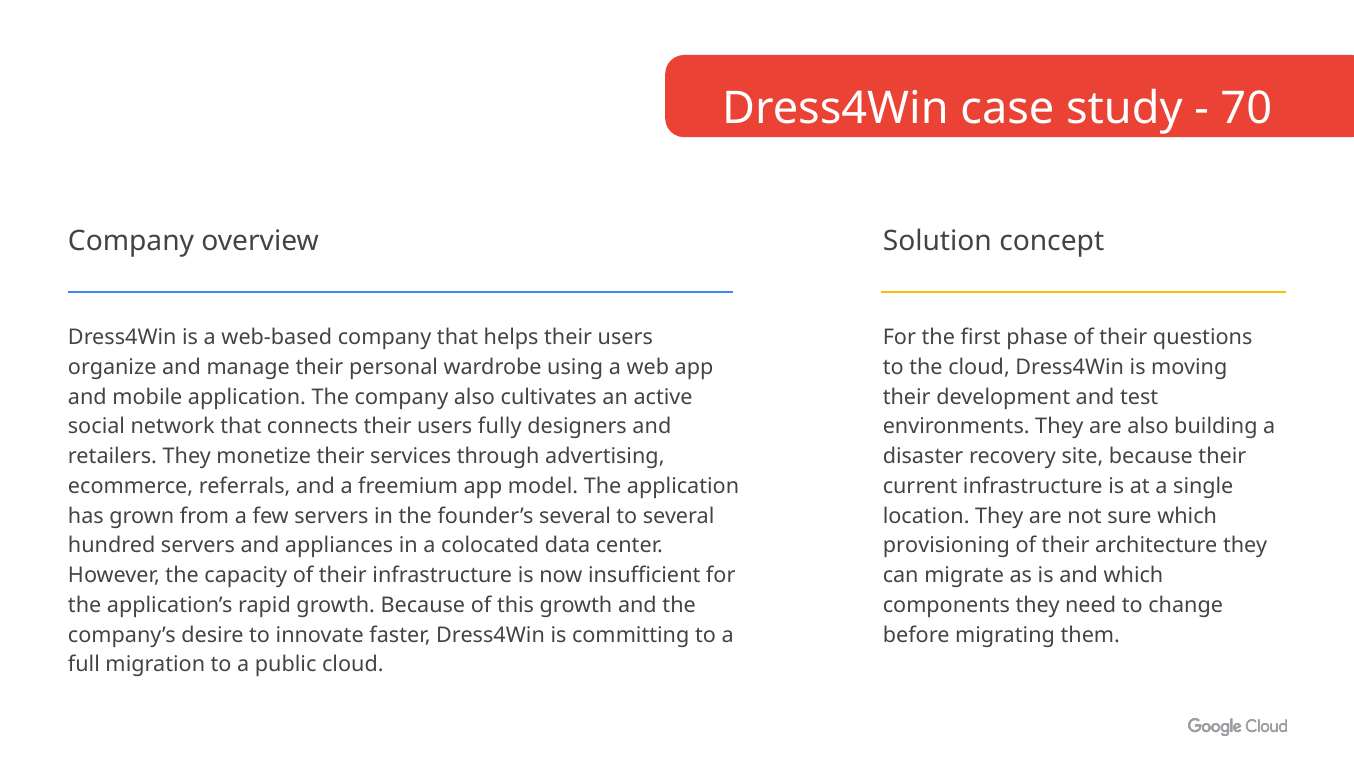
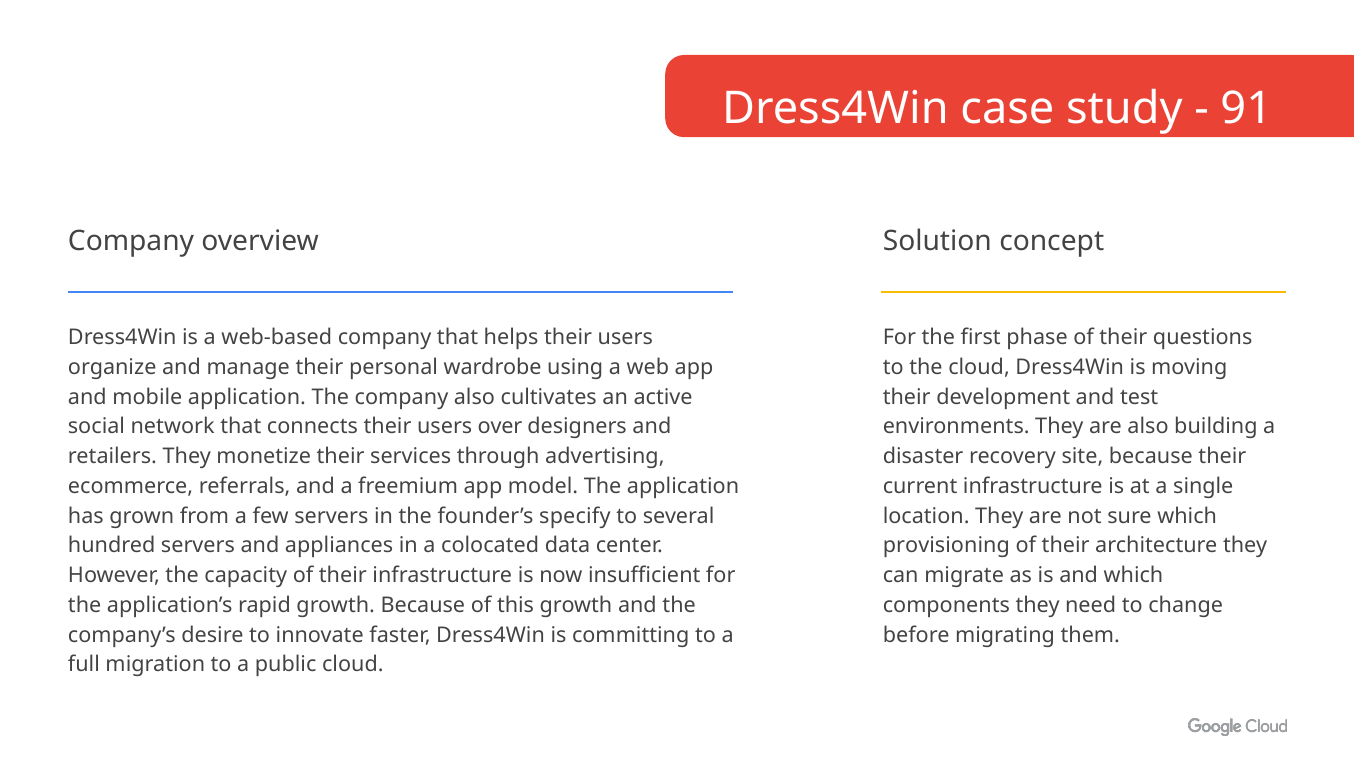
70: 70 -> 91
fully: fully -> over
founder’s several: several -> specify
